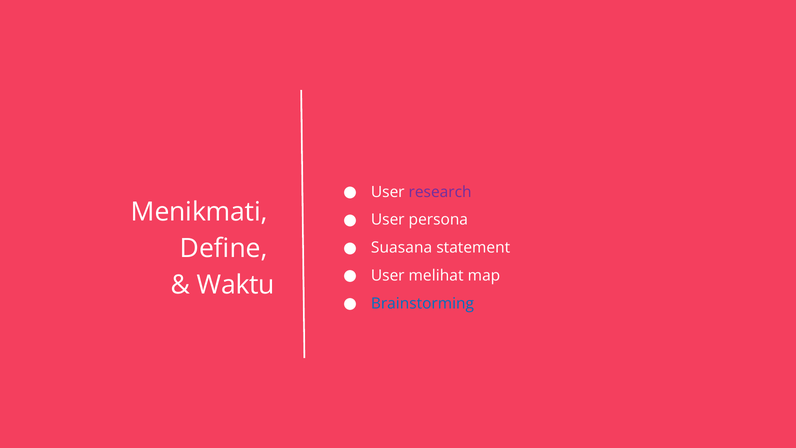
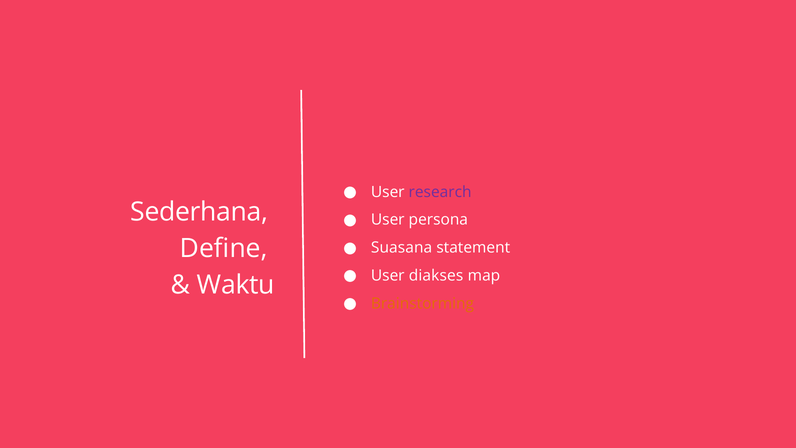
Menikmati: Menikmati -> Sederhana
melihat: melihat -> diakses
Brainstorming colour: blue -> orange
